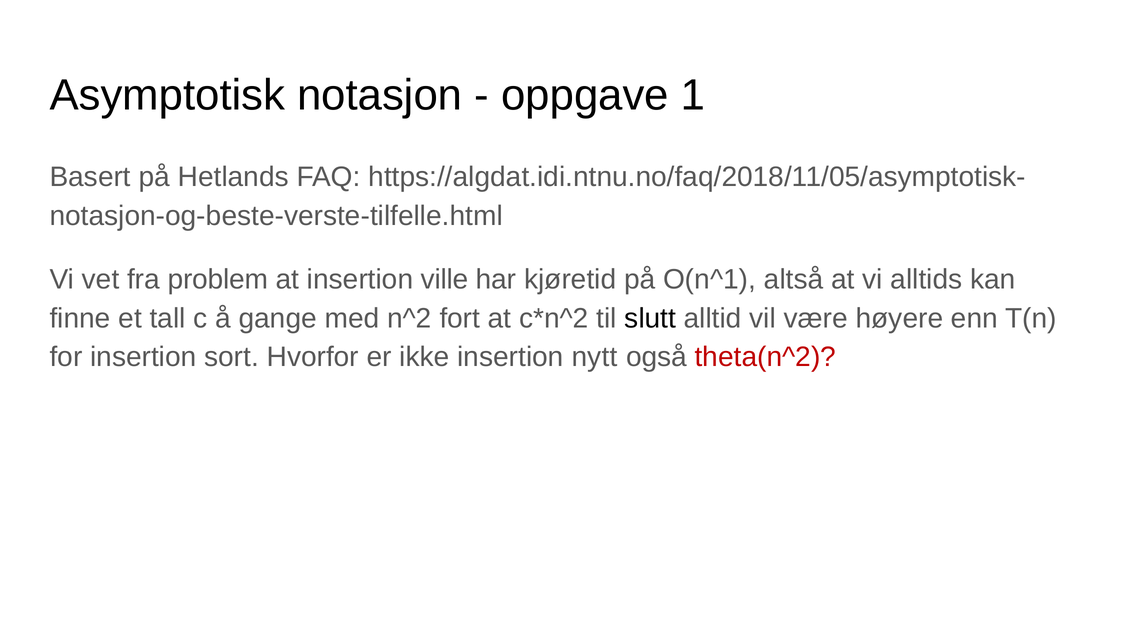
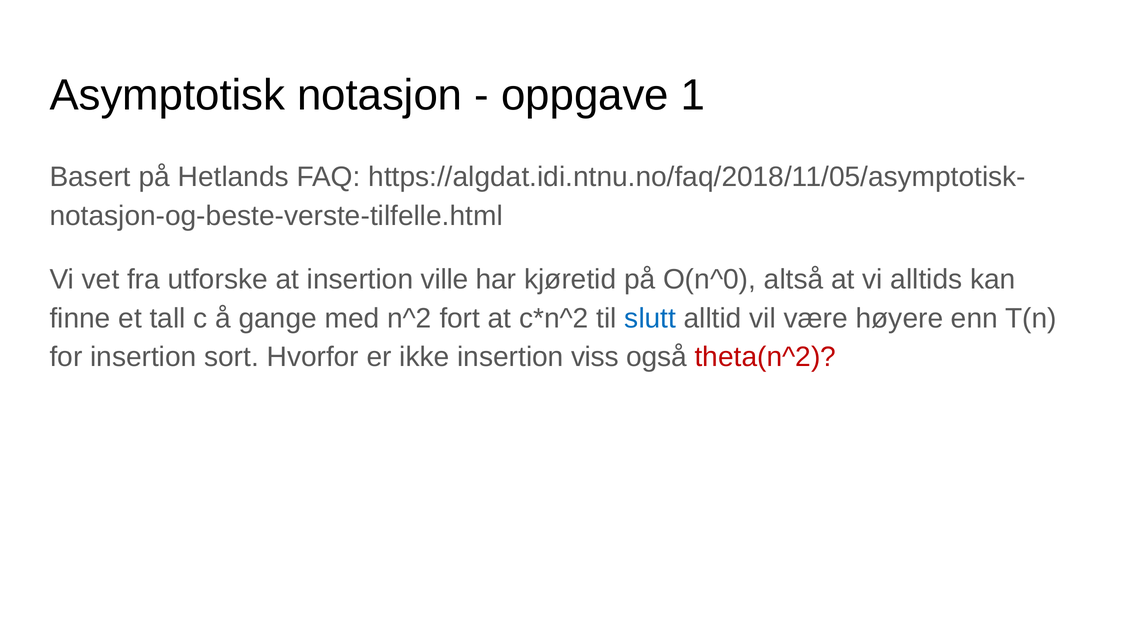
problem: problem -> utforske
O(n^1: O(n^1 -> O(n^0
slutt colour: black -> blue
nytt: nytt -> viss
